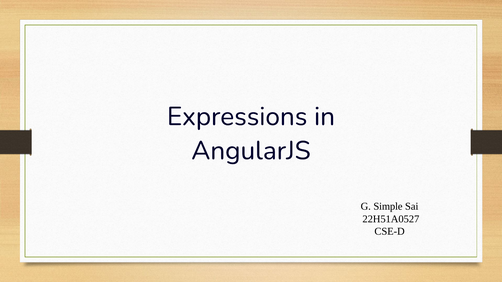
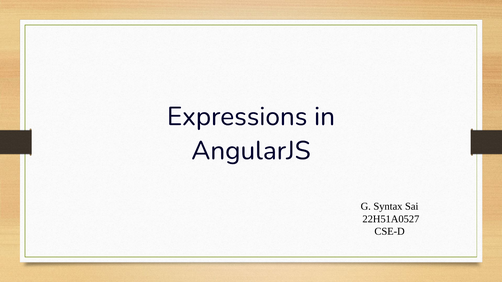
Simple: Simple -> Syntax
